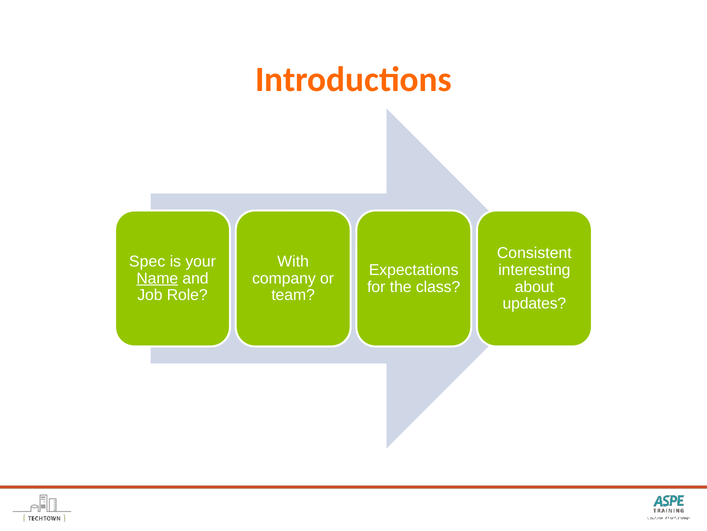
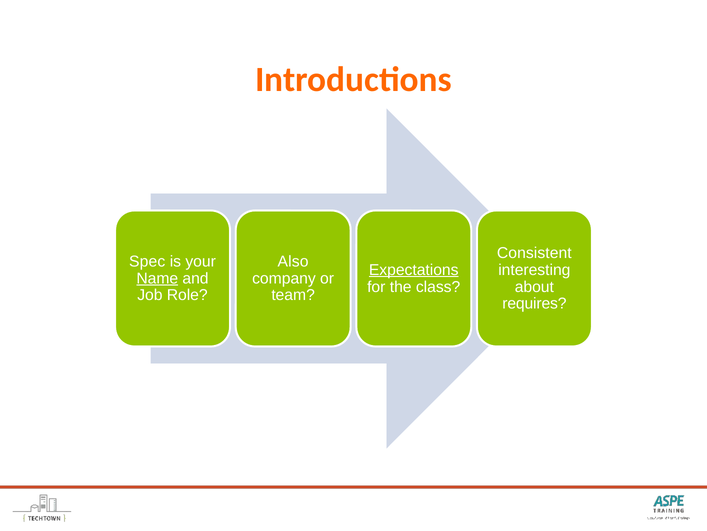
With: With -> Also
Expectations underline: none -> present
updates: updates -> requires
